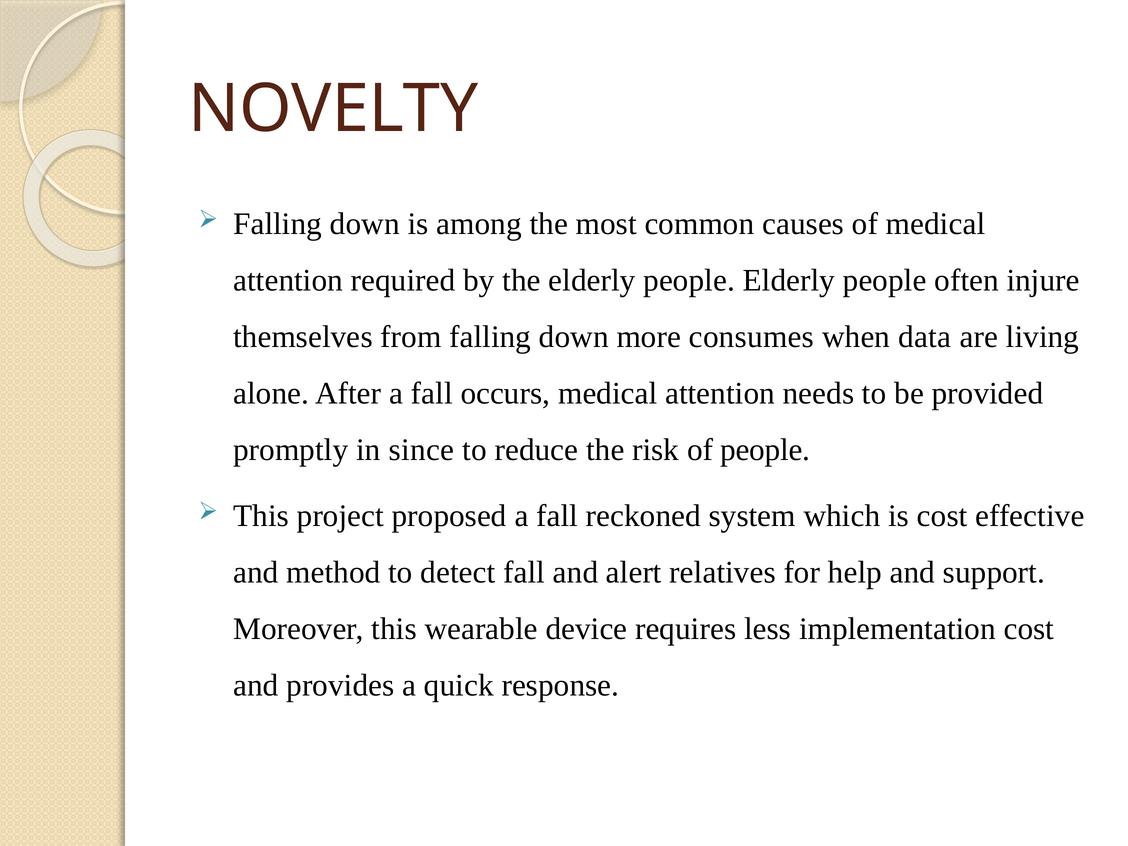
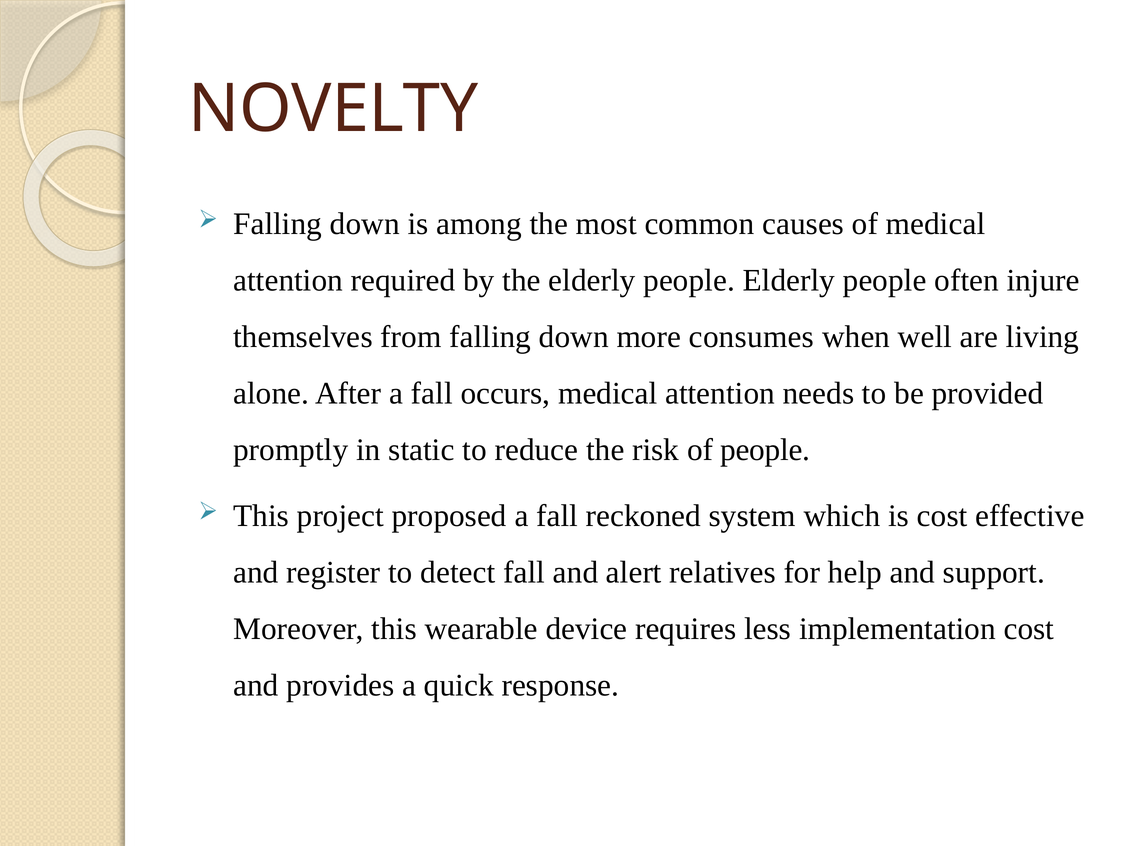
data: data -> well
since: since -> static
method: method -> register
